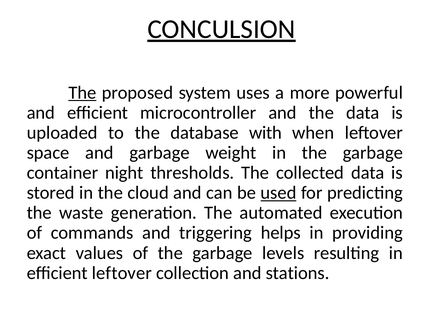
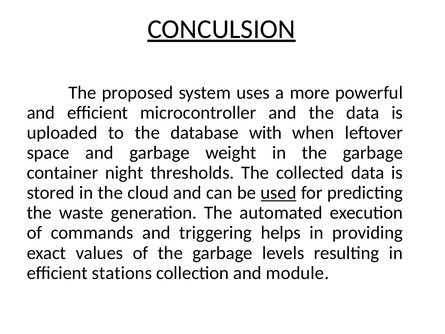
The at (82, 93) underline: present -> none
efficient leftover: leftover -> stations
stations: stations -> module
